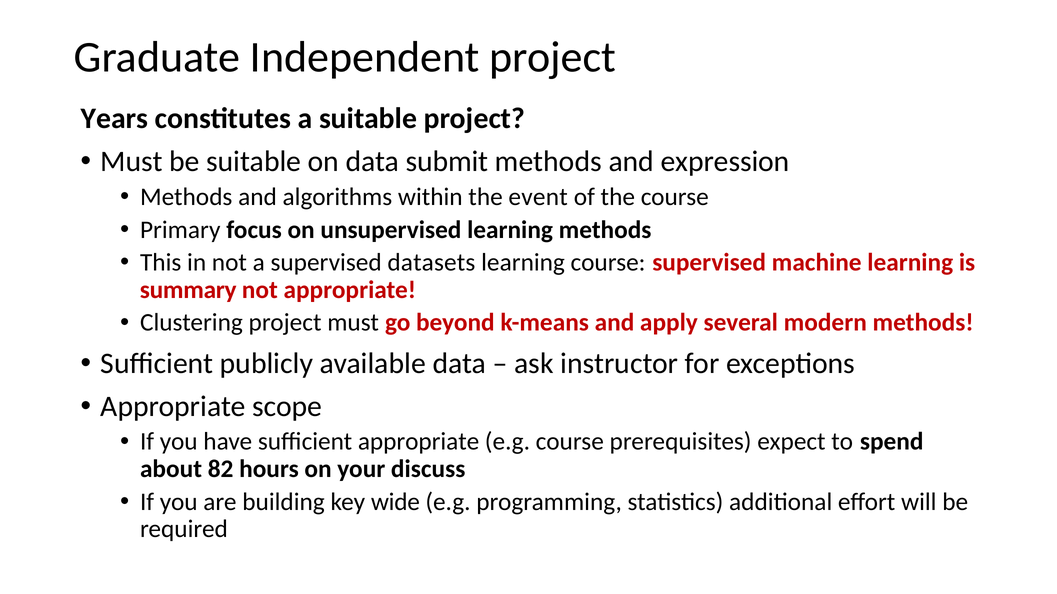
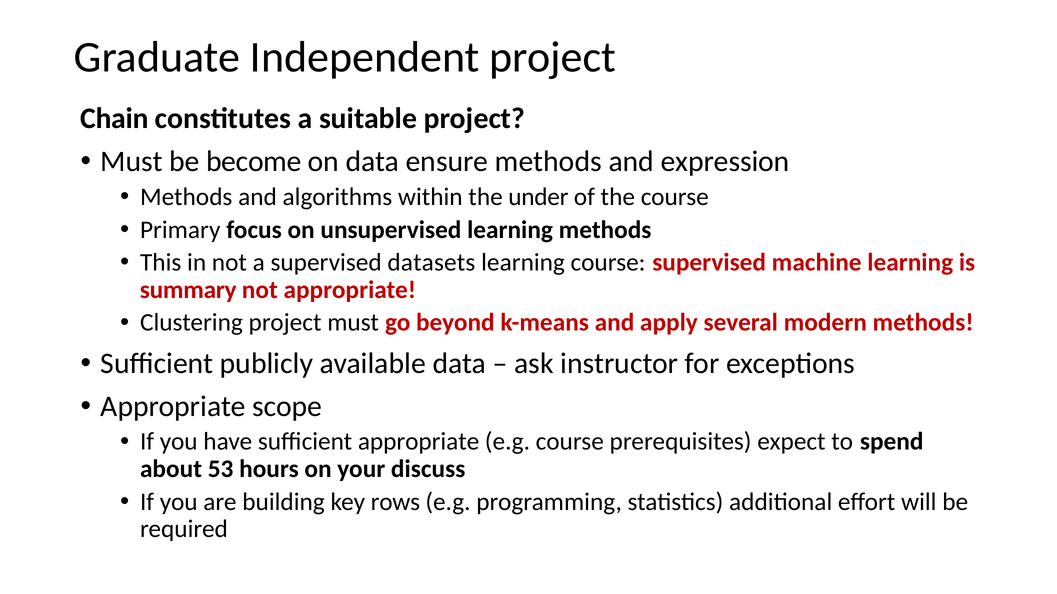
Years: Years -> Chain
be suitable: suitable -> become
submit: submit -> ensure
event: event -> under
82: 82 -> 53
wide: wide -> rows
